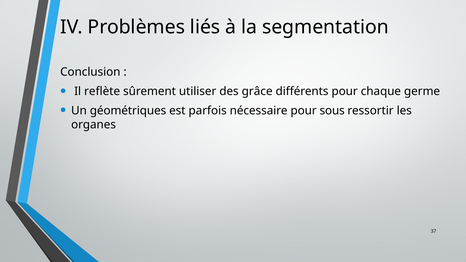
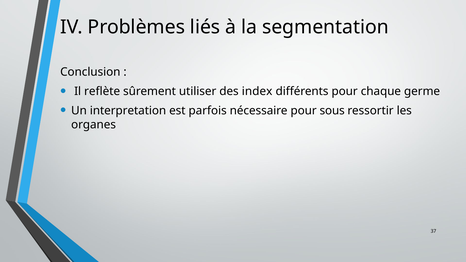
grâce: grâce -> index
géométriques: géométriques -> interpretation
